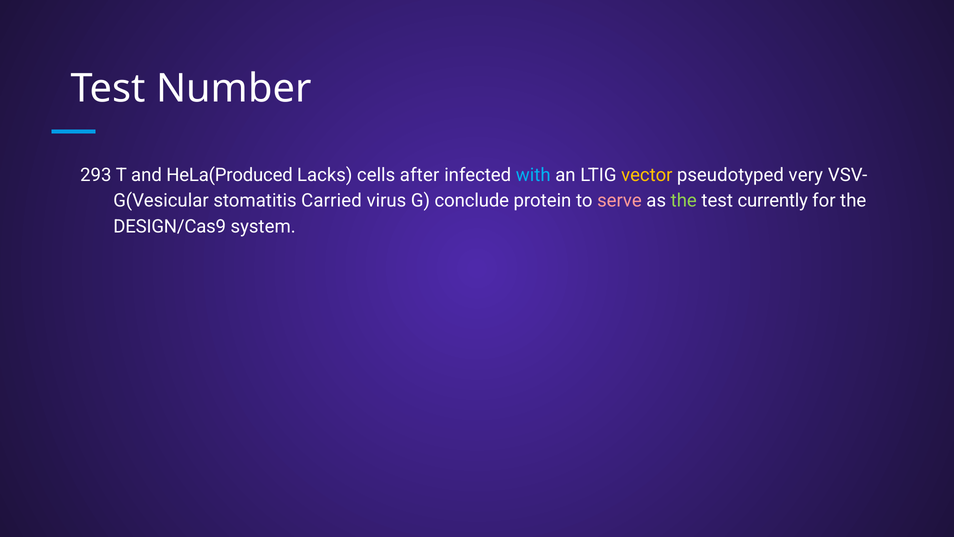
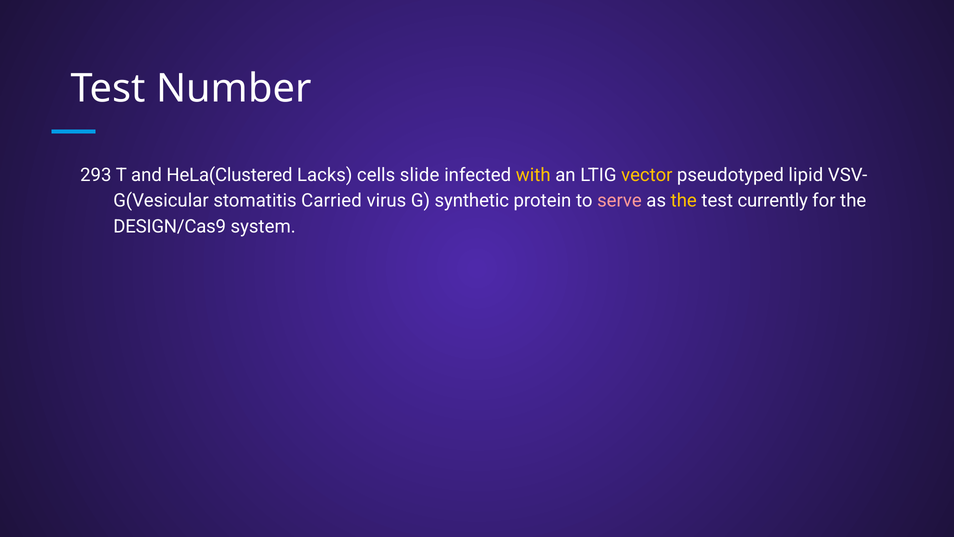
HeLa(Produced: HeLa(Produced -> HeLa(Clustered
after: after -> slide
with colour: light blue -> yellow
very: very -> lipid
conclude: conclude -> synthetic
the at (684, 201) colour: light green -> yellow
